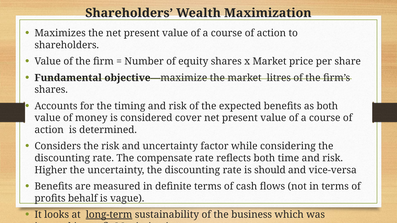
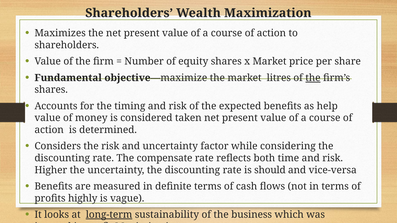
the at (313, 78) underline: none -> present
as both: both -> help
cover: cover -> taken
behalf: behalf -> highly
